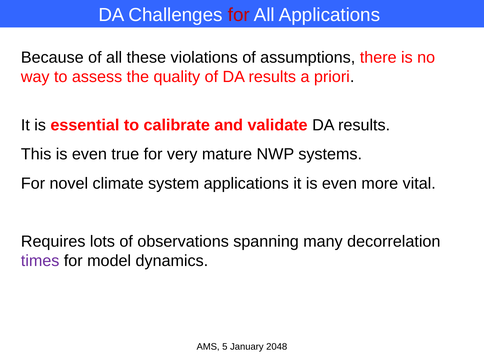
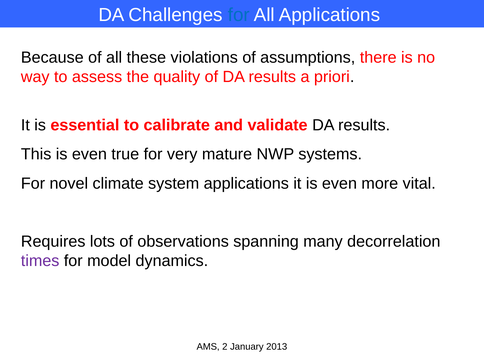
for at (239, 15) colour: red -> blue
5: 5 -> 2
2048: 2048 -> 2013
